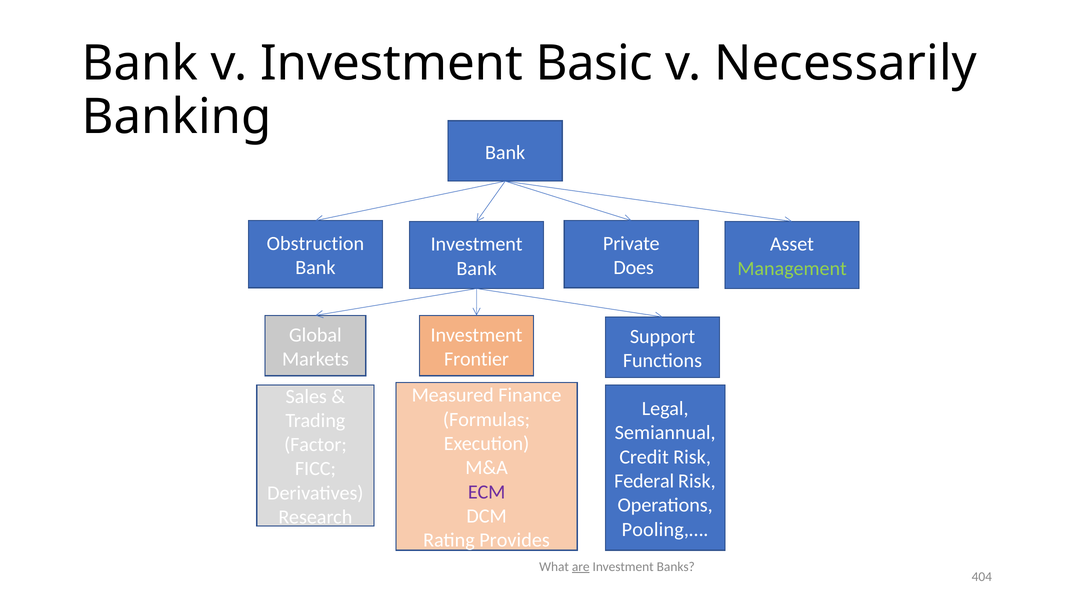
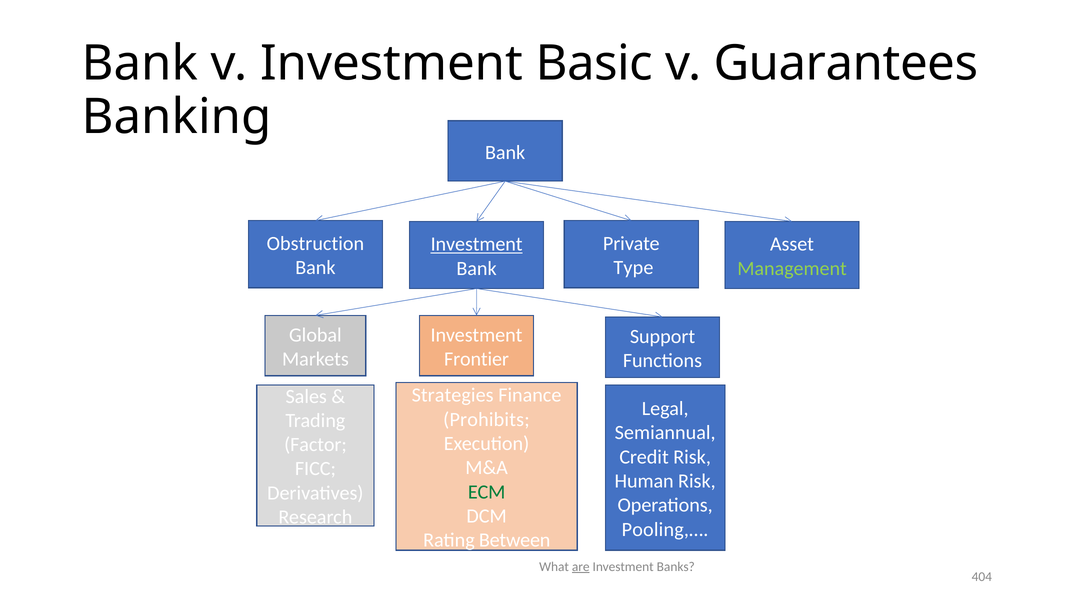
Necessarily: Necessarily -> Guarantees
Investment at (477, 244) underline: none -> present
Does: Does -> Type
Measured: Measured -> Strategies
Formulas: Formulas -> Prohibits
Federal: Federal -> Human
ECM colour: purple -> green
Provides: Provides -> Between
